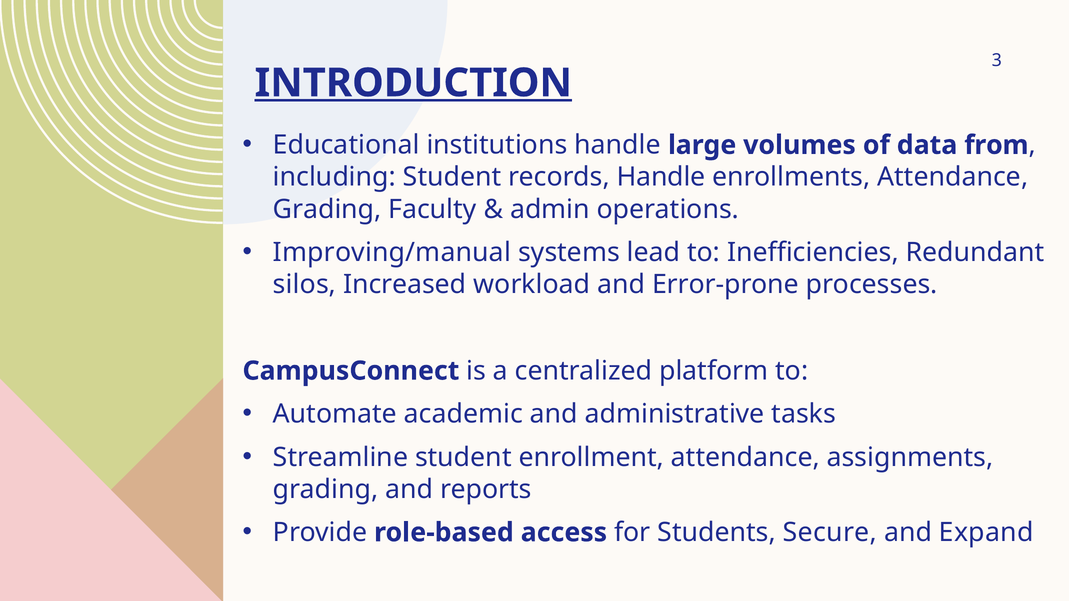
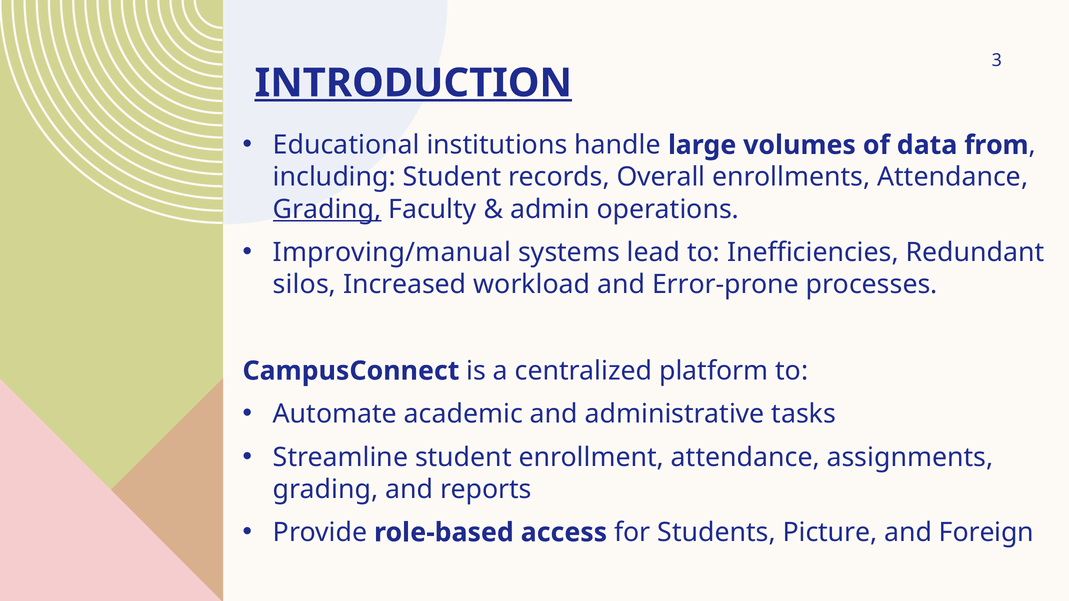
records Handle: Handle -> Overall
Grading at (327, 209) underline: none -> present
Secure: Secure -> Picture
Expand: Expand -> Foreign
